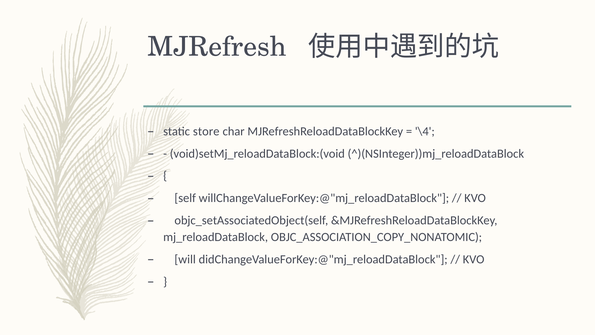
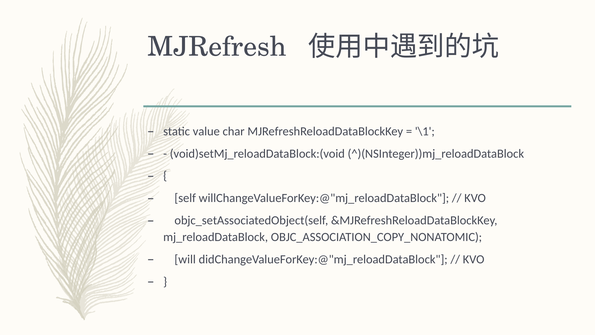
store: store -> value
\4: \4 -> \1
